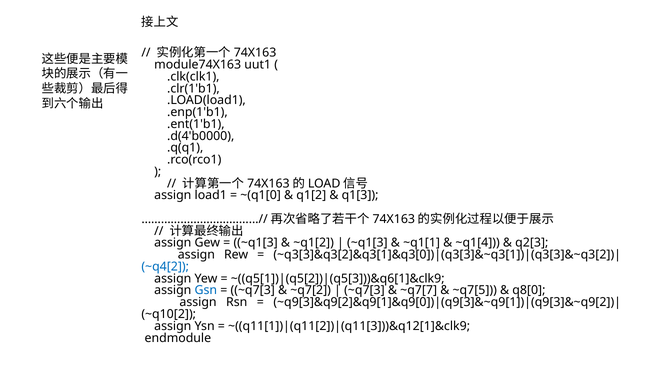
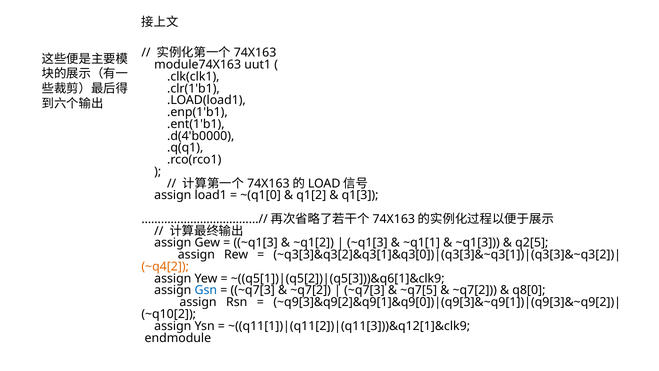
~q1[4 at (478, 243): ~q1[4 -> ~q1[3
q2[3: q2[3 -> q2[5
~q4[2 colour: blue -> orange
~q7[7: ~q7[7 -> ~q7[5
~q7[5 at (475, 290): ~q7[5 -> ~q7[2
